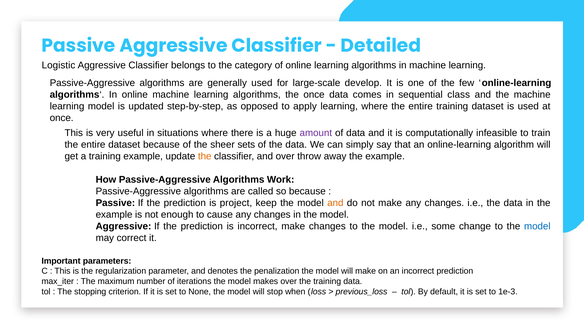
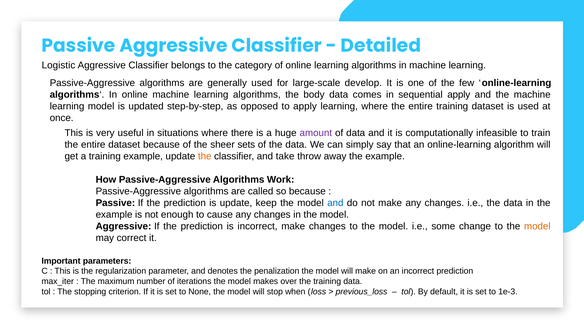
the once: once -> body
sequential class: class -> apply
and over: over -> take
is project: project -> update
and at (335, 203) colour: orange -> blue
model at (537, 226) colour: blue -> orange
